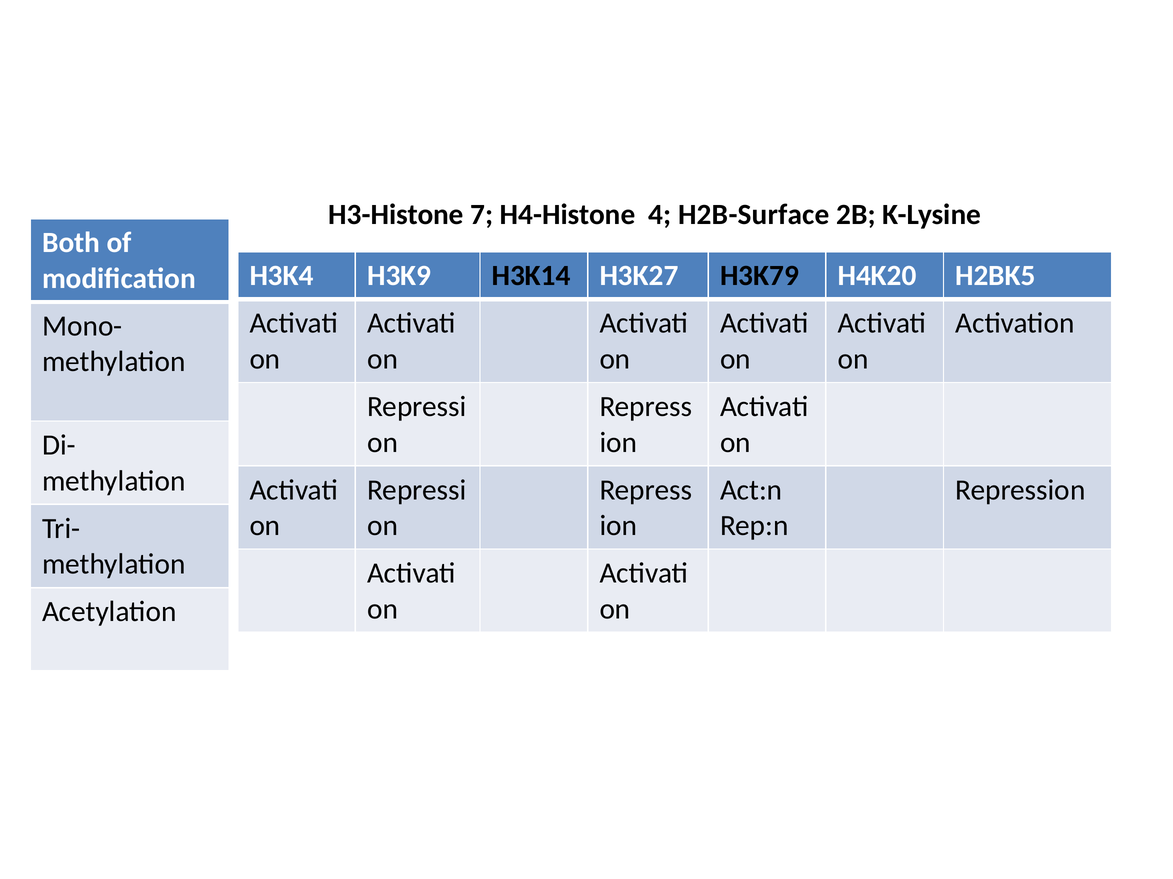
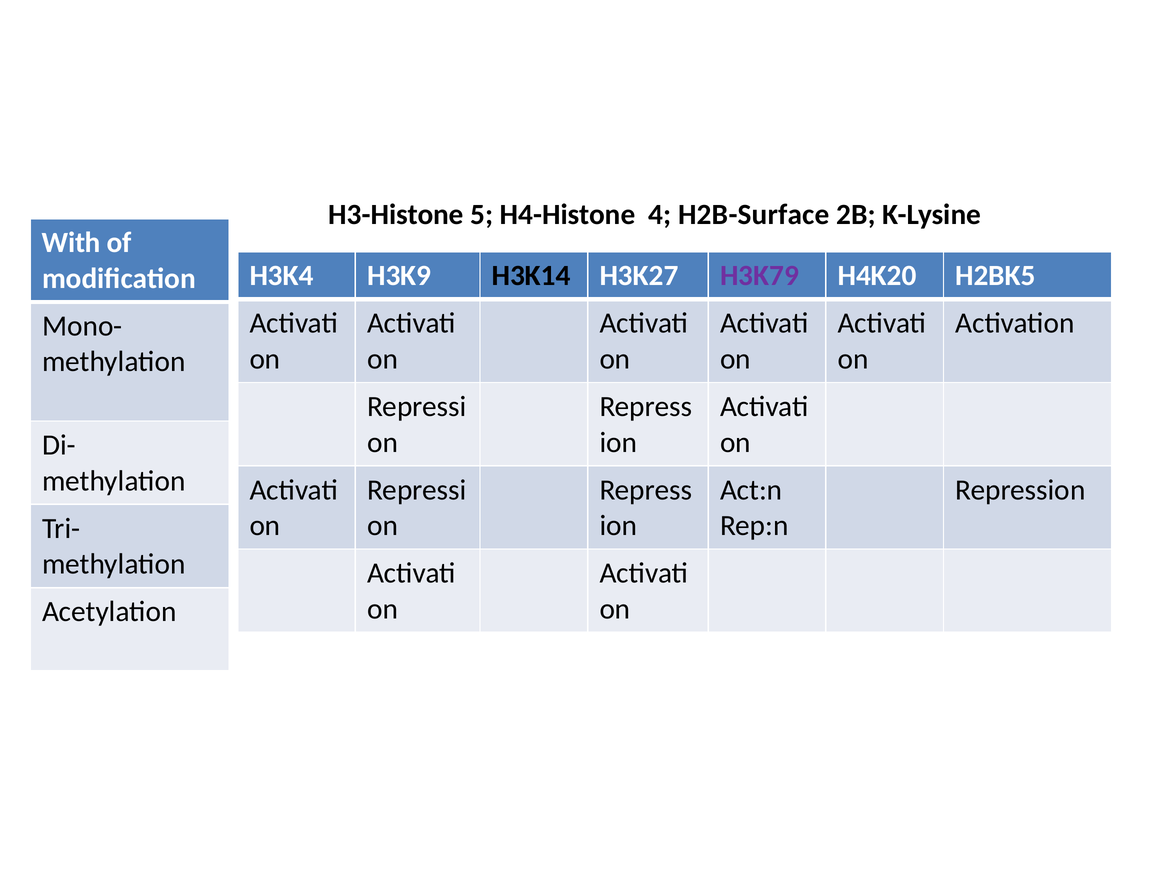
7: 7 -> 5
Both: Both -> With
H3K79 colour: black -> purple
